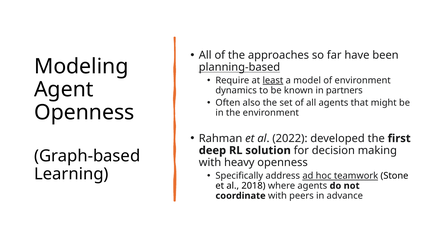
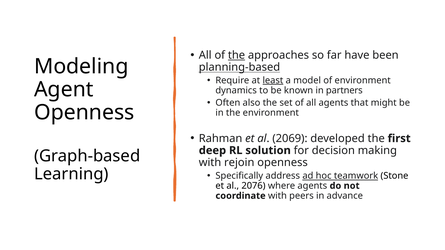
the at (237, 55) underline: none -> present
2022: 2022 -> 2069
heavy: heavy -> rejoin
2018: 2018 -> 2076
